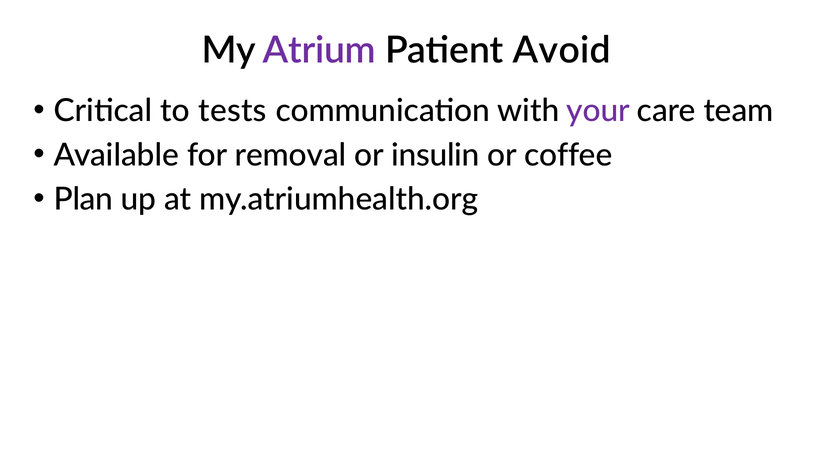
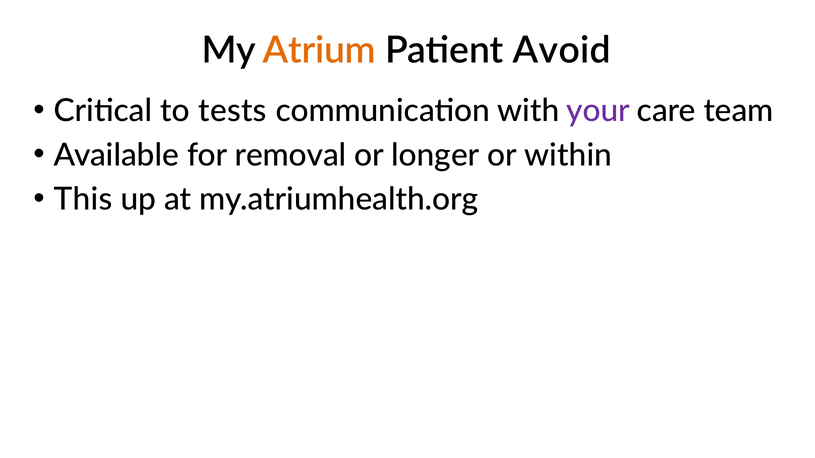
Atrium colour: purple -> orange
insulin: insulin -> longer
coffee: coffee -> within
Plan: Plan -> This
